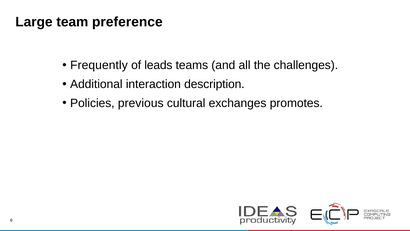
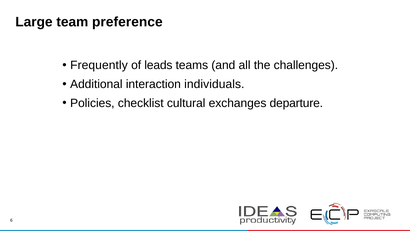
description: description -> individuals
previous: previous -> checklist
promotes: promotes -> departure
